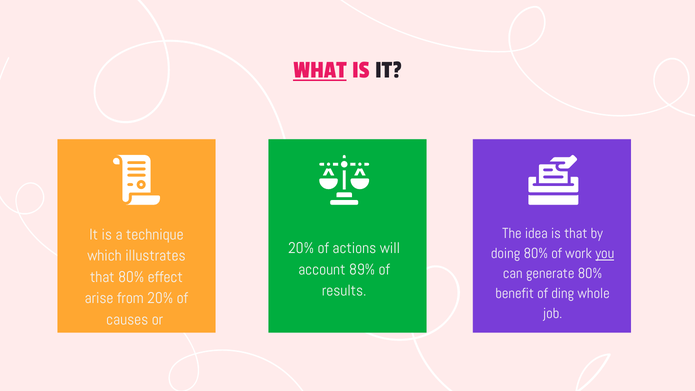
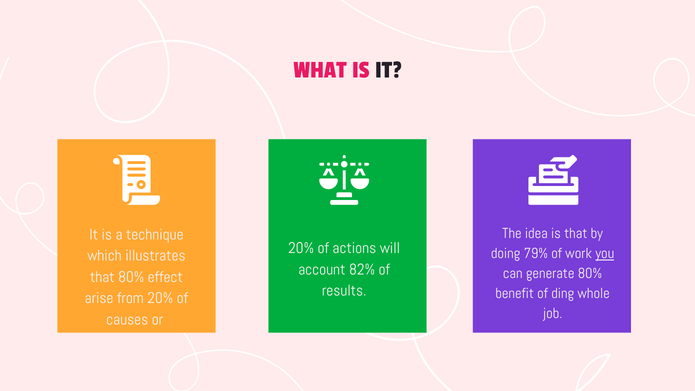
WHAT underline: present -> none
doing 80%: 80% -> 79%
89%: 89% -> 82%
